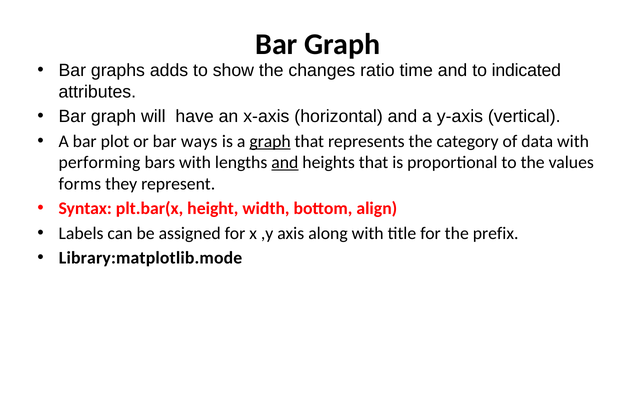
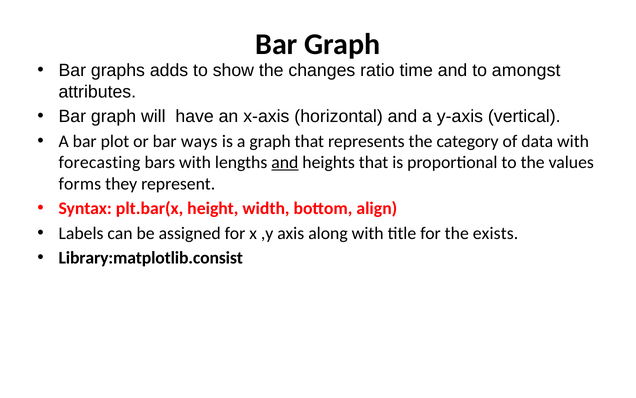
indicated: indicated -> amongst
graph at (270, 141) underline: present -> none
performing: performing -> forecasting
prefix: prefix -> exists
Library:matplotlib.mode: Library:matplotlib.mode -> Library:matplotlib.consist
